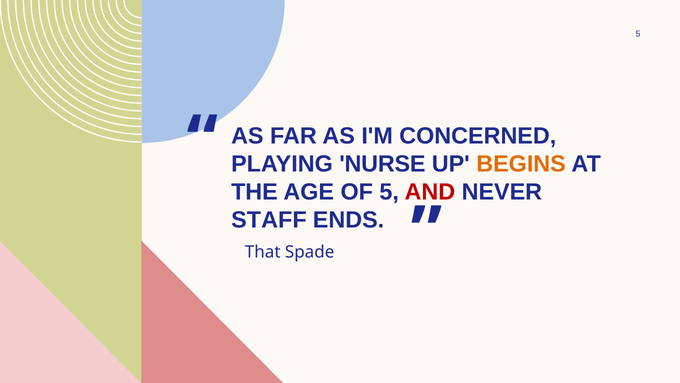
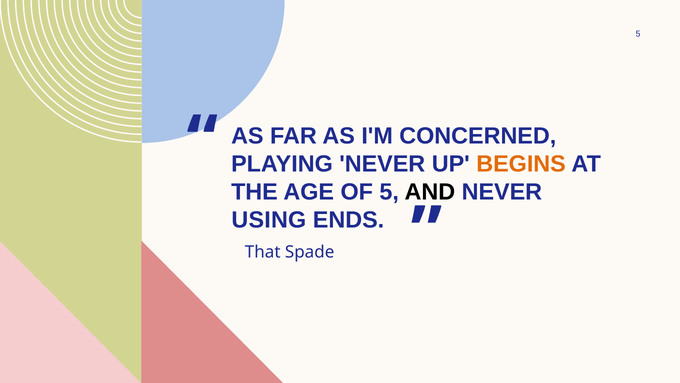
PLAYING NURSE: NURSE -> NEVER
AND colour: red -> black
STAFF: STAFF -> USING
